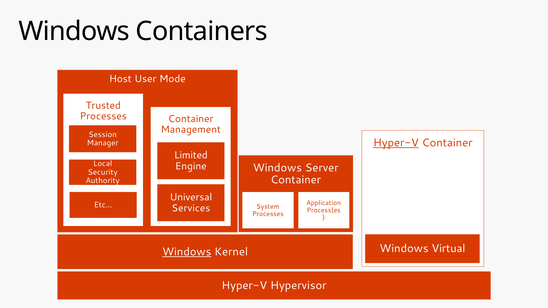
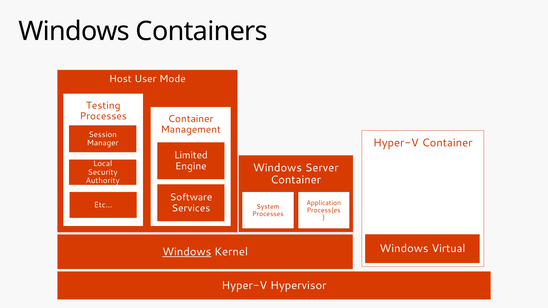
Trusted: Trusted -> Testing
Hyper-V at (396, 143) underline: present -> none
Universal: Universal -> Software
